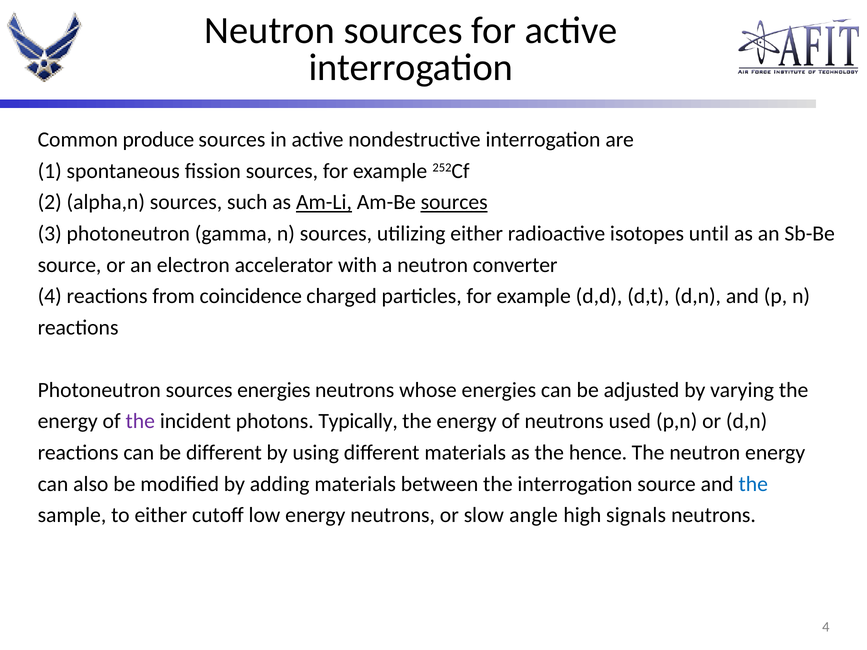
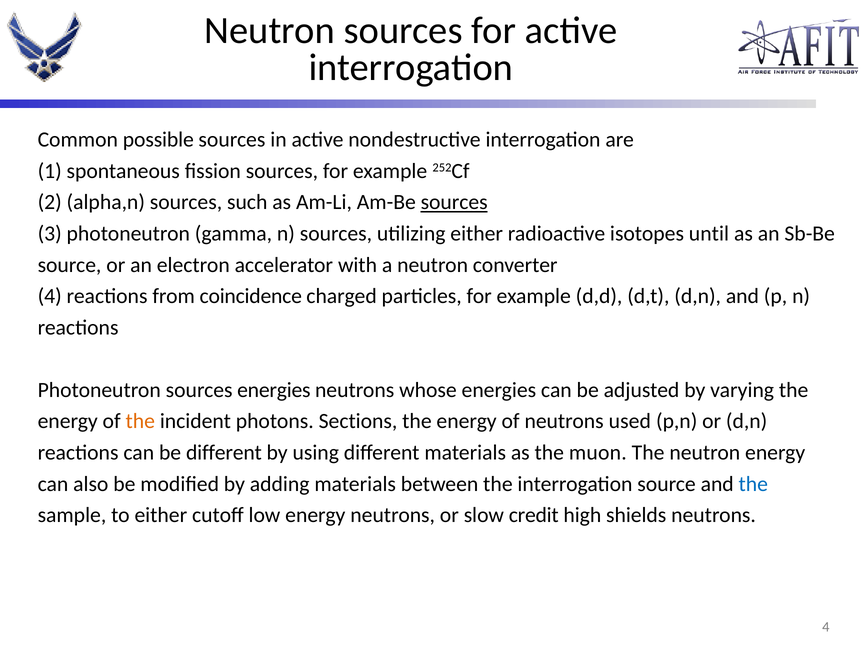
produce: produce -> possible
Am-Li underline: present -> none
the at (140, 421) colour: purple -> orange
Typically: Typically -> Sections
hence: hence -> muon
angle: angle -> credit
signals: signals -> shields
